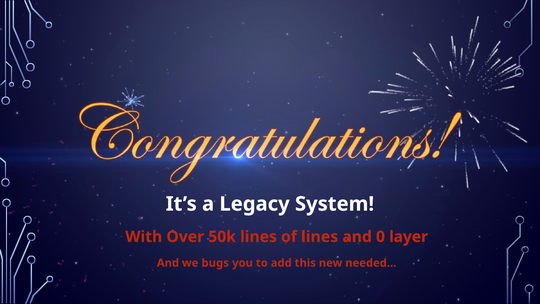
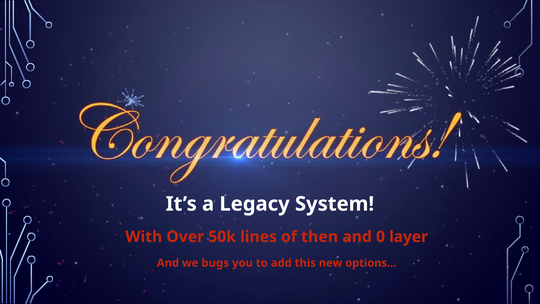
of lines: lines -> then
needed…: needed… -> options…
